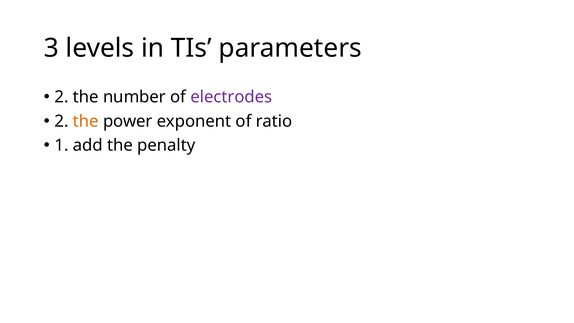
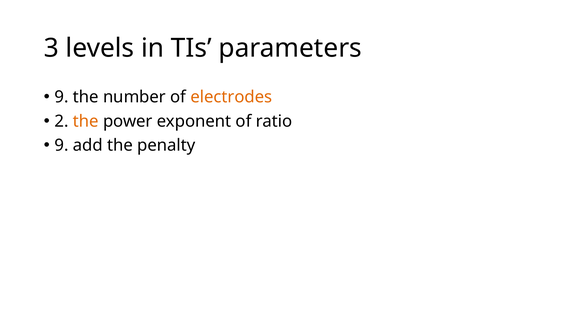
2 at (62, 97): 2 -> 9
electrodes colour: purple -> orange
1 at (62, 145): 1 -> 9
